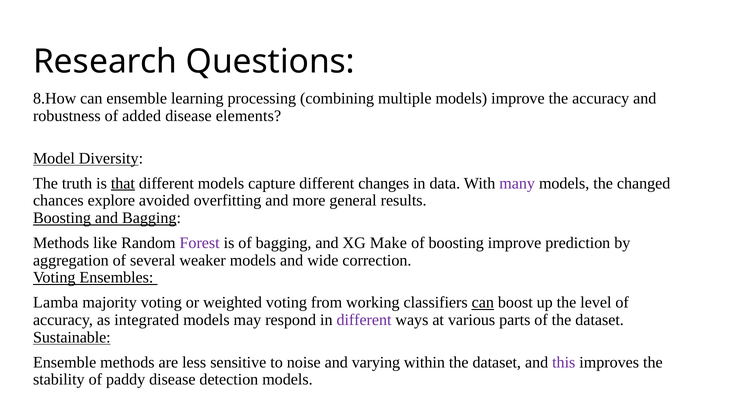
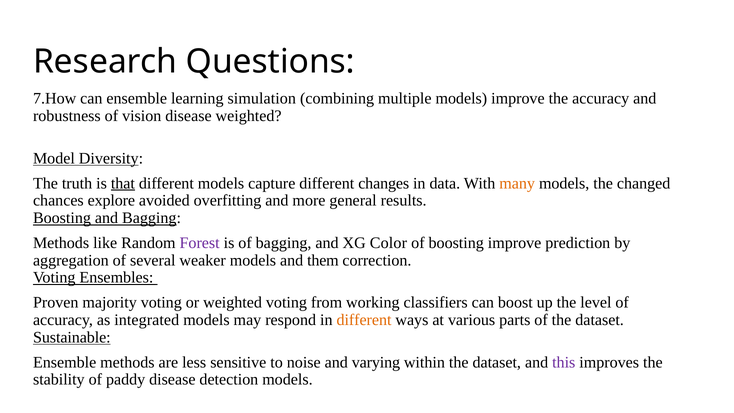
8.How: 8.How -> 7.How
processing: processing -> simulation
added: added -> vision
disease elements: elements -> weighted
many colour: purple -> orange
Make: Make -> Color
wide: wide -> them
Lamba: Lamba -> Proven
can at (483, 302) underline: present -> none
different at (364, 320) colour: purple -> orange
